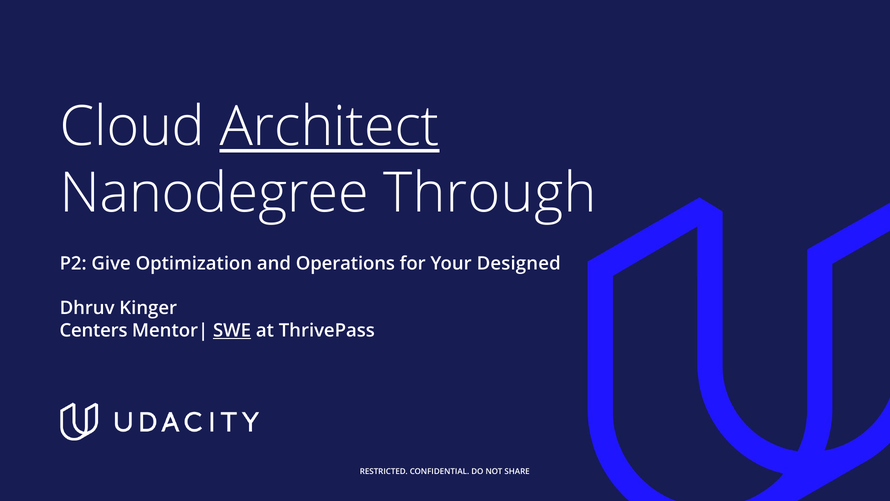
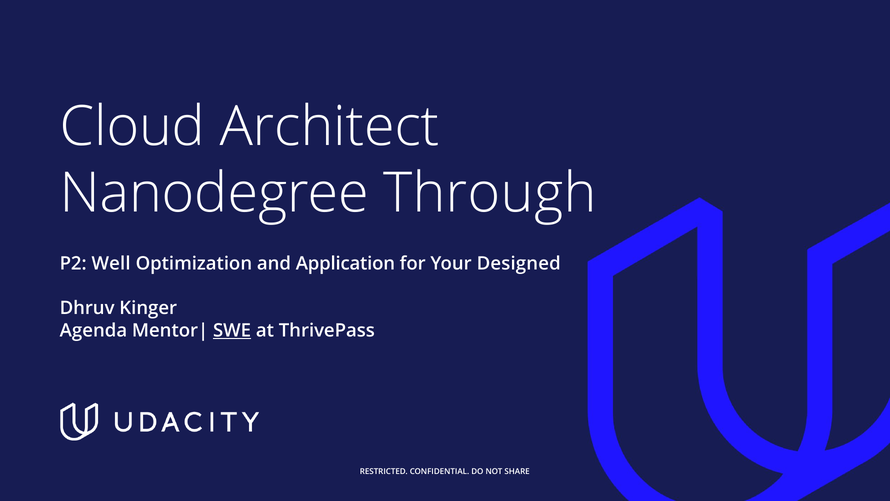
Architect underline: present -> none
Give: Give -> Well
Operations: Operations -> Application
Centers: Centers -> Agenda
